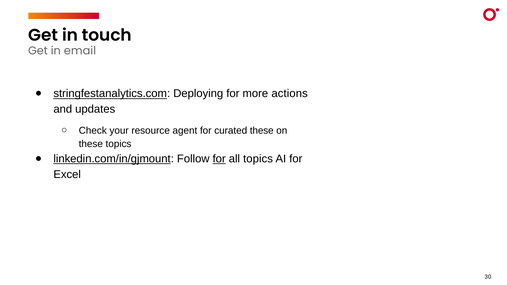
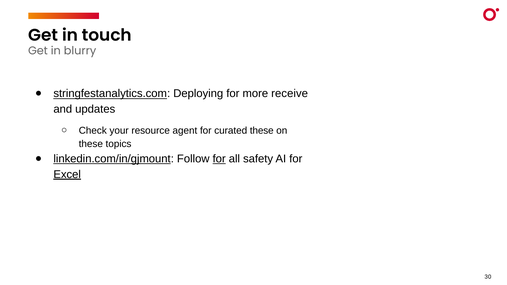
email: email -> blurry
actions: actions -> receive
all topics: topics -> safety
Excel underline: none -> present
